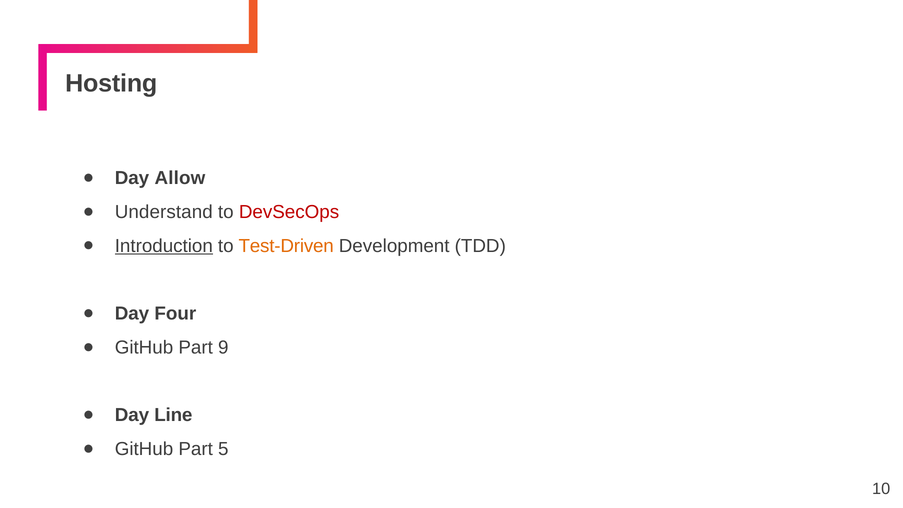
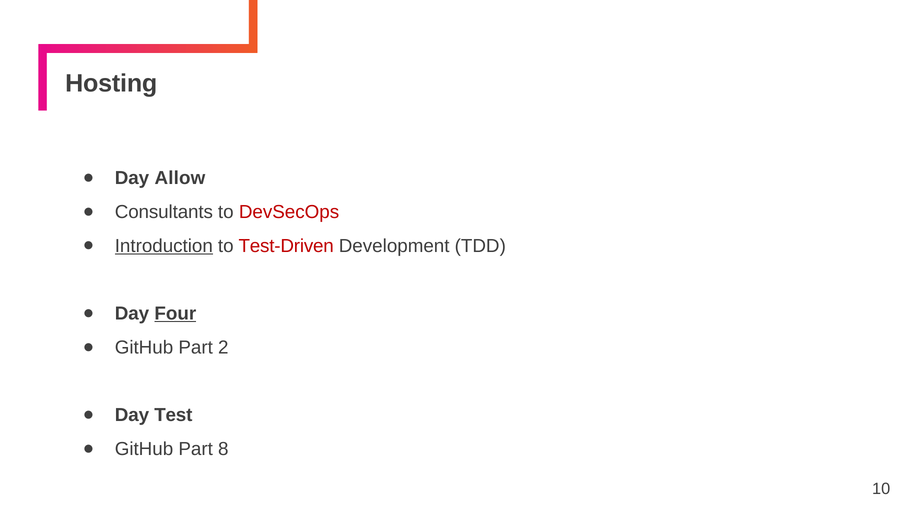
Understand: Understand -> Consultants
Test-Driven colour: orange -> red
Four underline: none -> present
9: 9 -> 2
Line: Line -> Test
5: 5 -> 8
